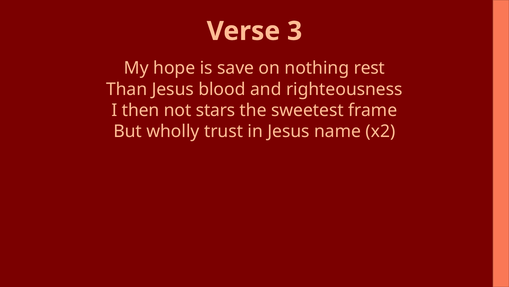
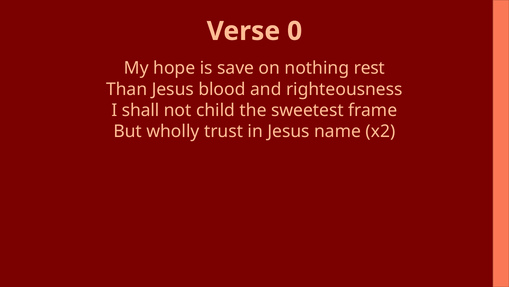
3: 3 -> 0
then: then -> shall
stars: stars -> child
